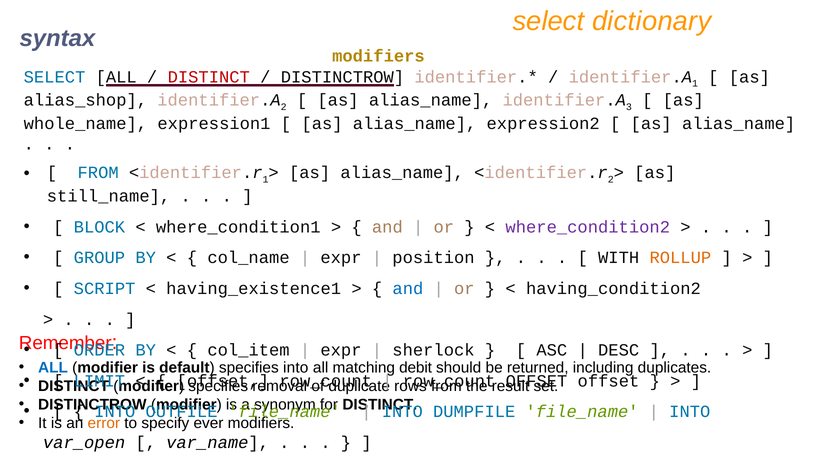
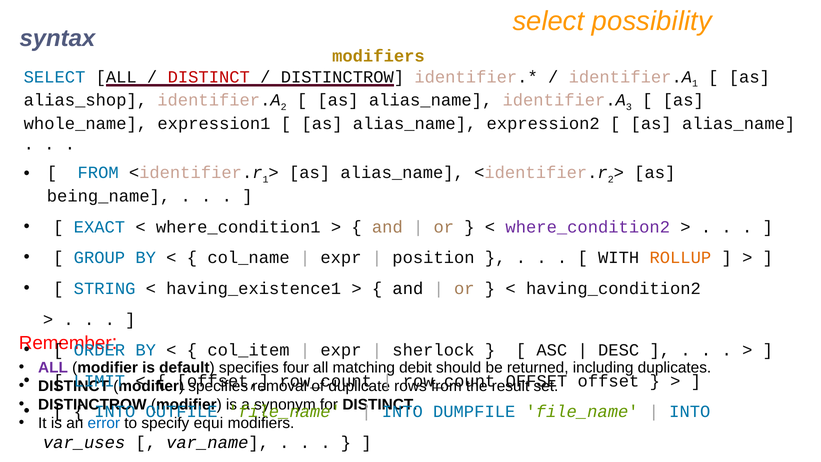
dictionary: dictionary -> possibility
still_name: still_name -> being_name
BLOCK: BLOCK -> EXACT
SCRIPT: SCRIPT -> STRING
and at (408, 288) colour: blue -> black
ALL at (53, 367) colour: blue -> purple
specifies into: into -> four
error colour: orange -> blue
ever: ever -> equi
var_open: var_open -> var_uses
